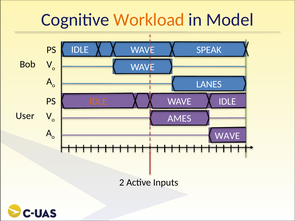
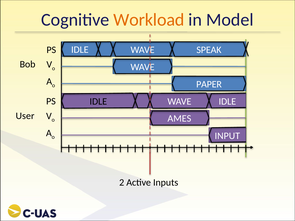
LANES: LANES -> PAPER
IDLE at (98, 102) colour: orange -> black
WAVE at (227, 136): WAVE -> INPUT
